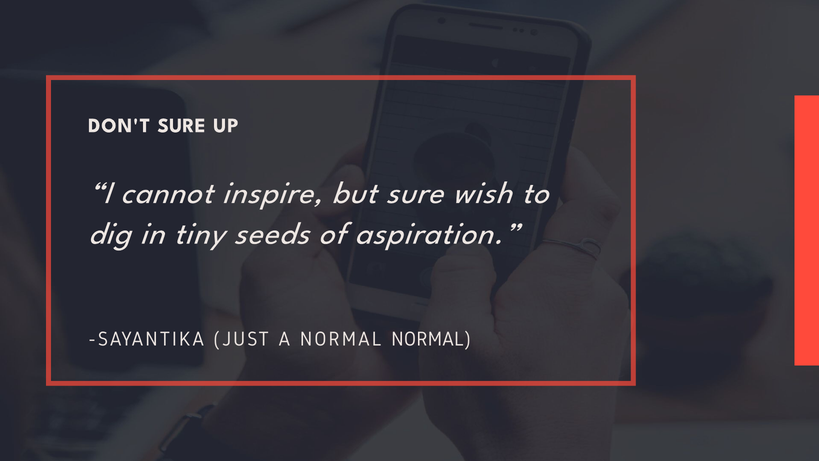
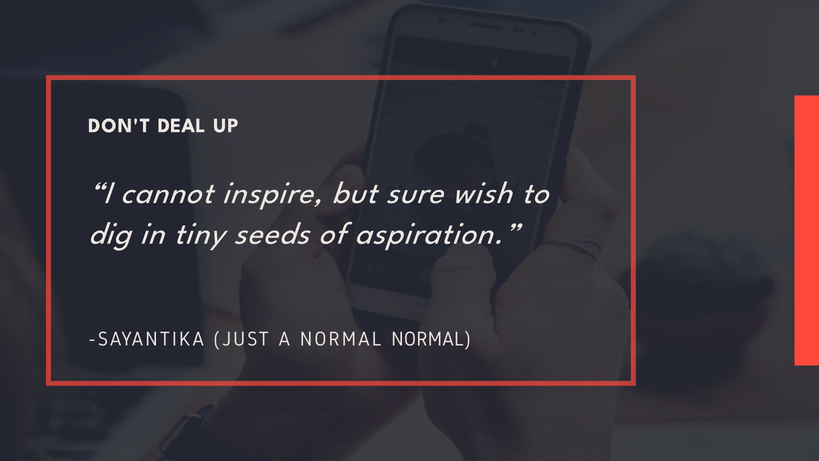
DON'T SURE: SURE -> DEAL
